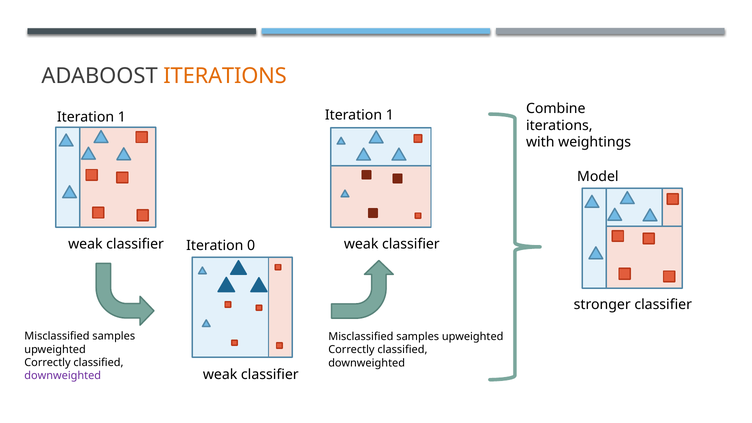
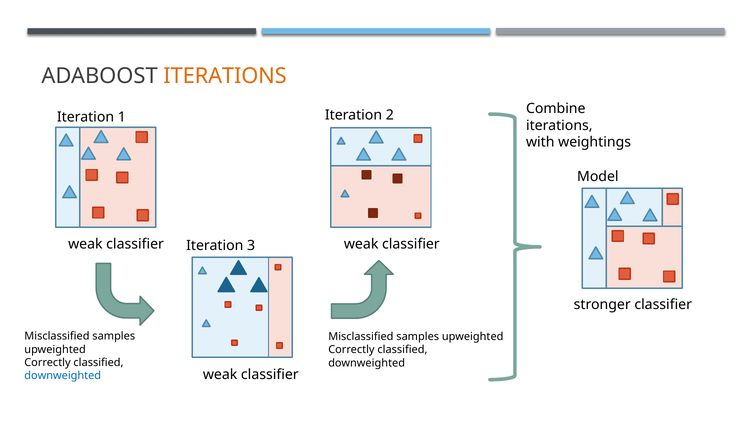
1 at (390, 115): 1 -> 2
0: 0 -> 3
downweighted at (63, 376) colour: purple -> blue
